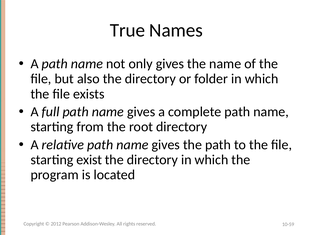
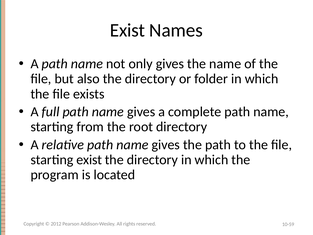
True at (127, 30): True -> Exist
